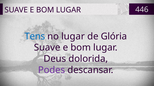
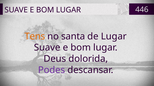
Tens colour: blue -> orange
no lugar: lugar -> santa
de Glória: Glória -> Lugar
